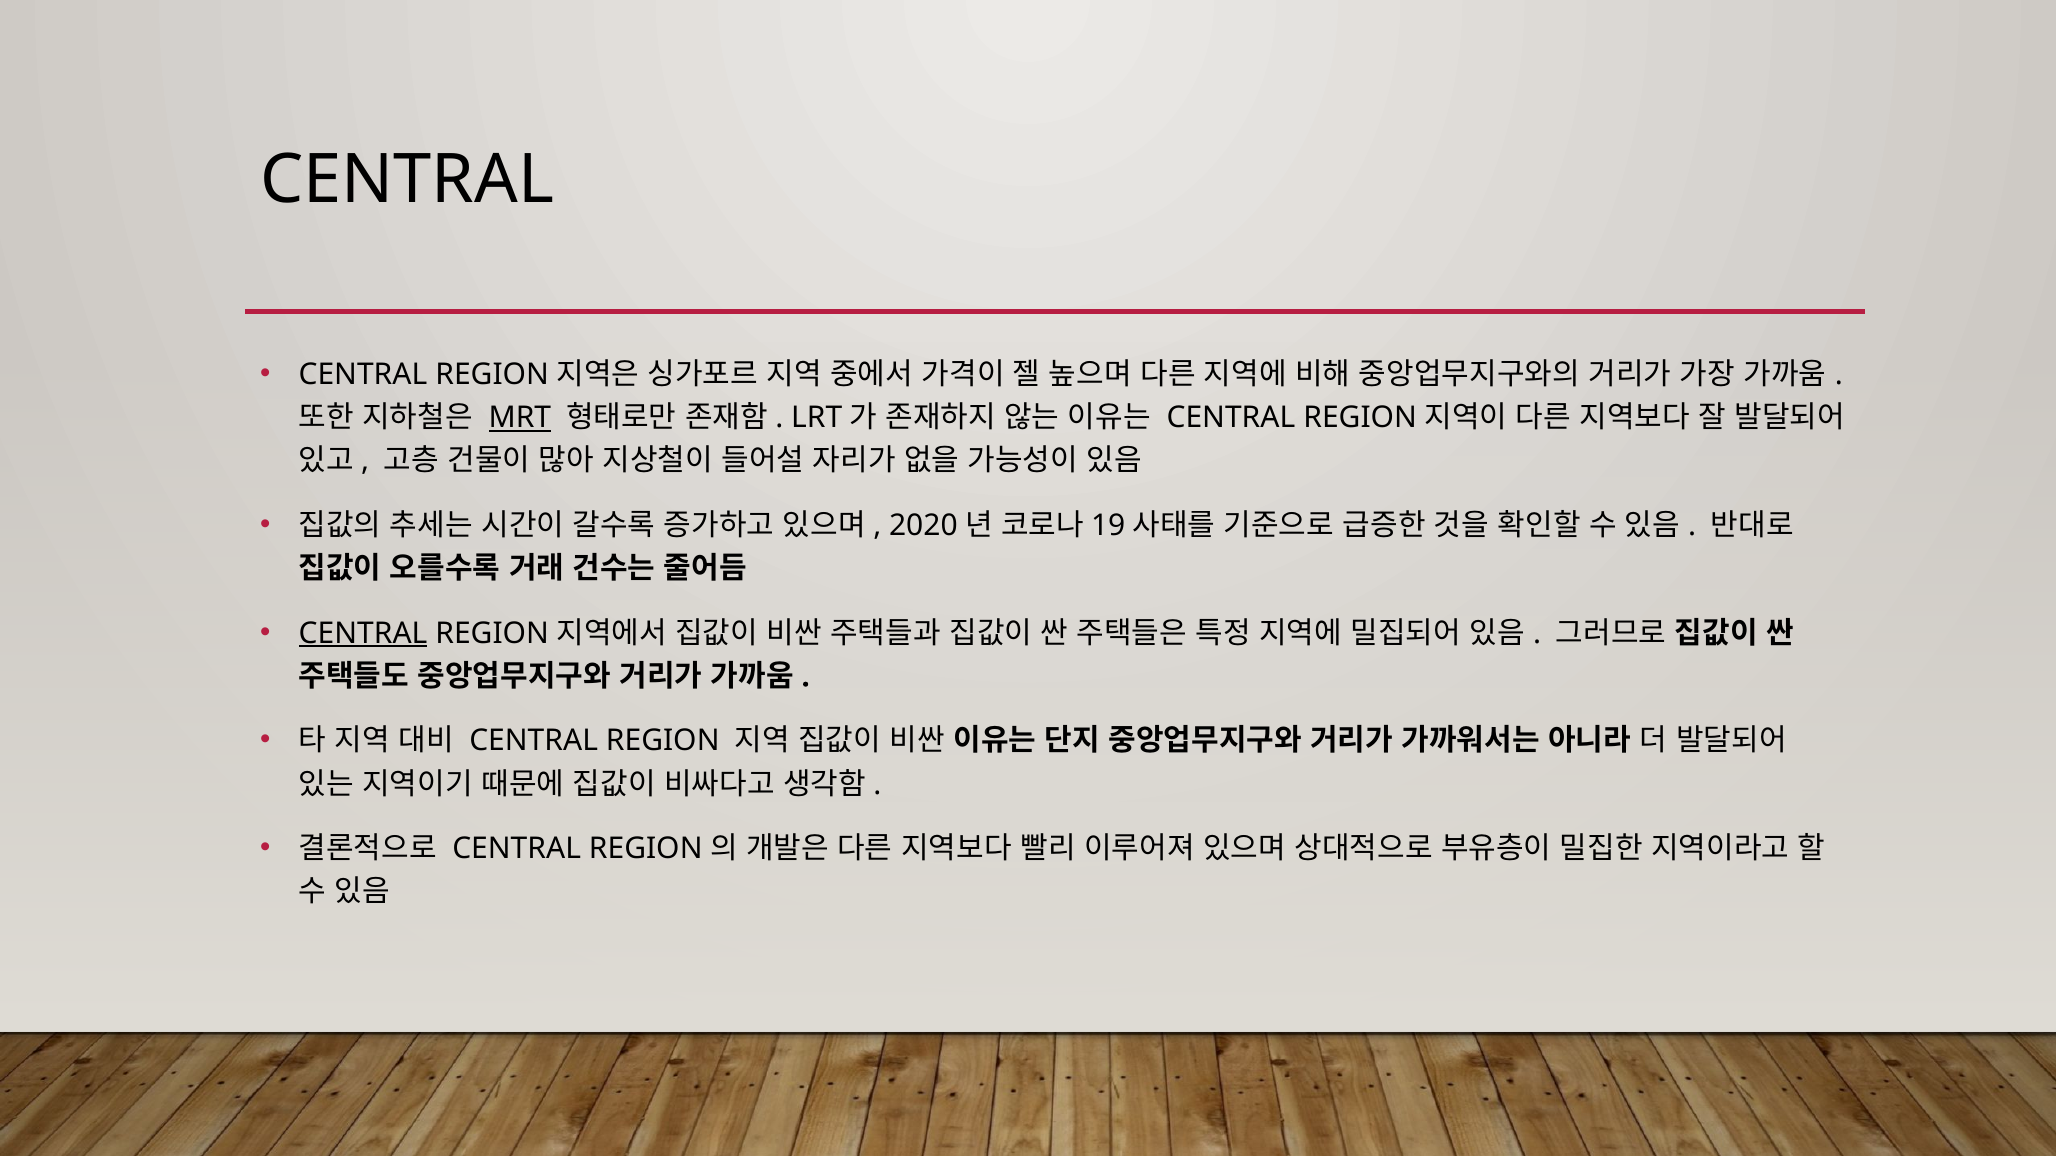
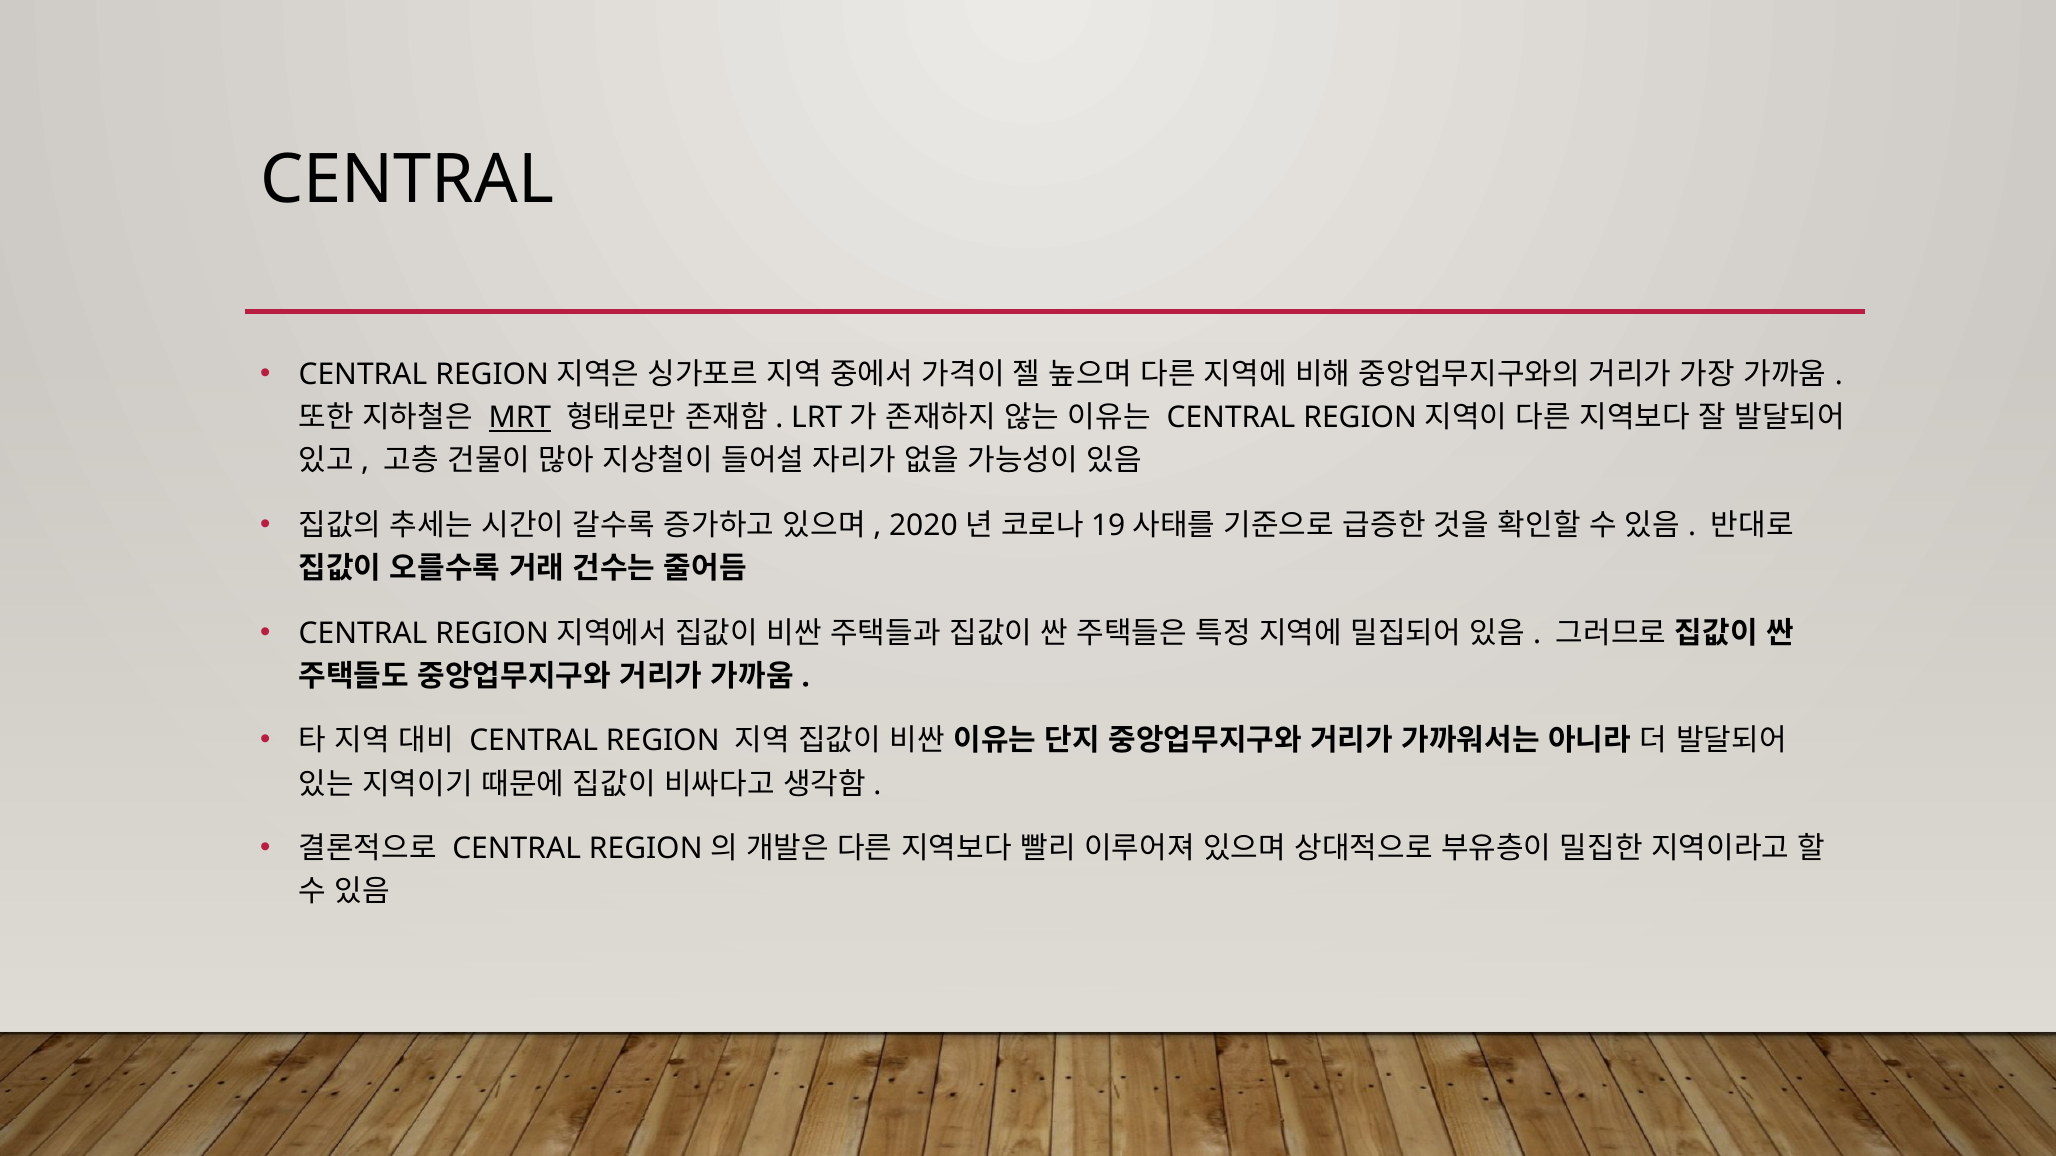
CENTRAL at (363, 634) underline: present -> none
